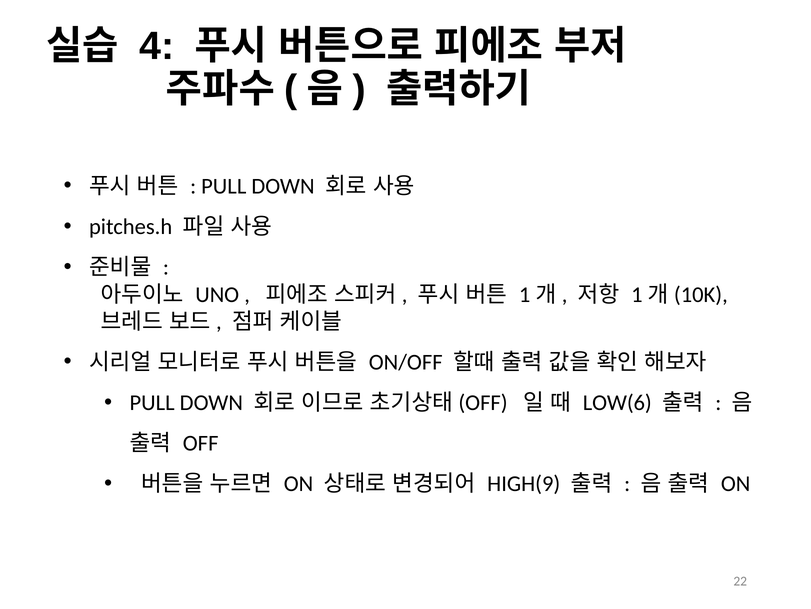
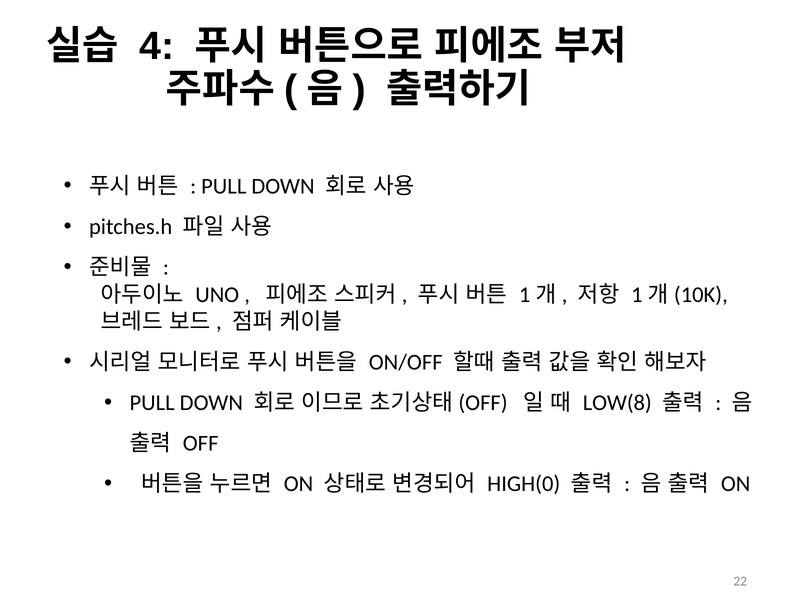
LOW(6: LOW(6 -> LOW(8
HIGH(9: HIGH(9 -> HIGH(0
